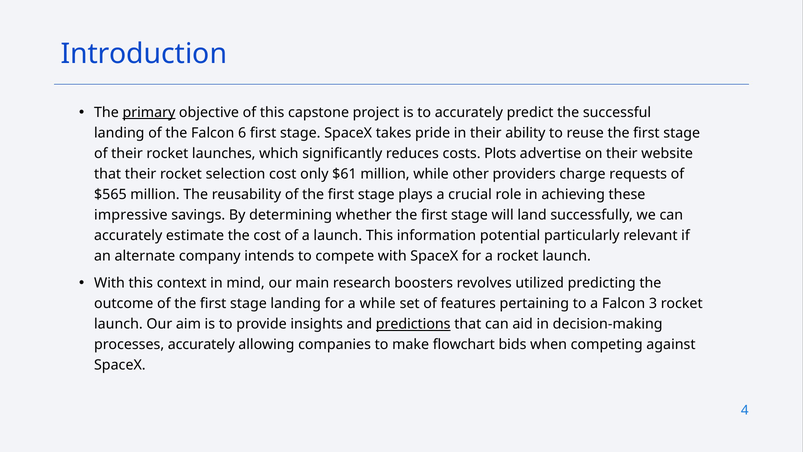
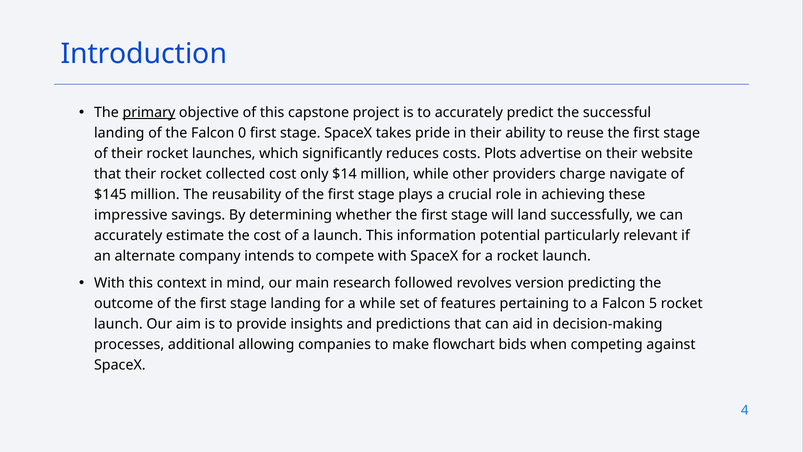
6: 6 -> 0
selection: selection -> collected
$61: $61 -> $14
requests: requests -> navigate
$565: $565 -> $145
boosters: boosters -> followed
utilized: utilized -> version
3: 3 -> 5
predictions underline: present -> none
processes accurately: accurately -> additional
